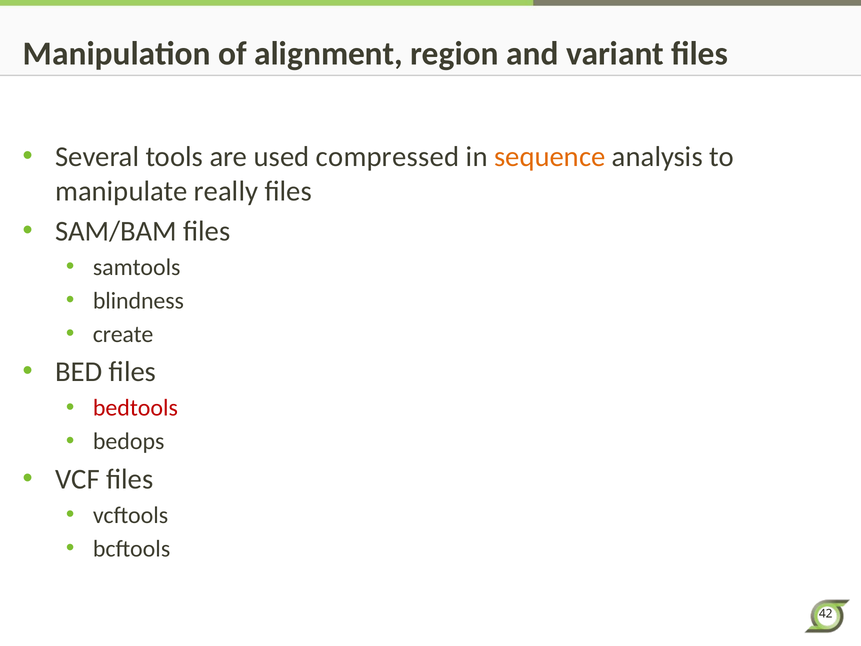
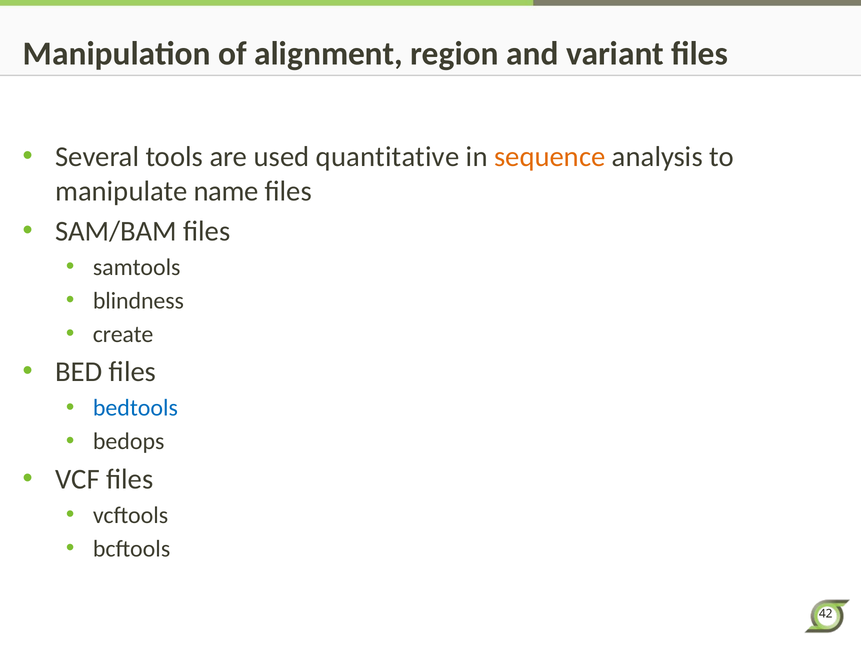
compressed: compressed -> quantitative
really: really -> name
bedtools colour: red -> blue
